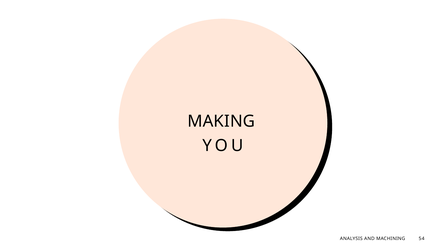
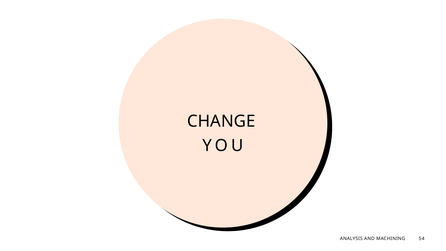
MAKING: MAKING -> CHANGE
